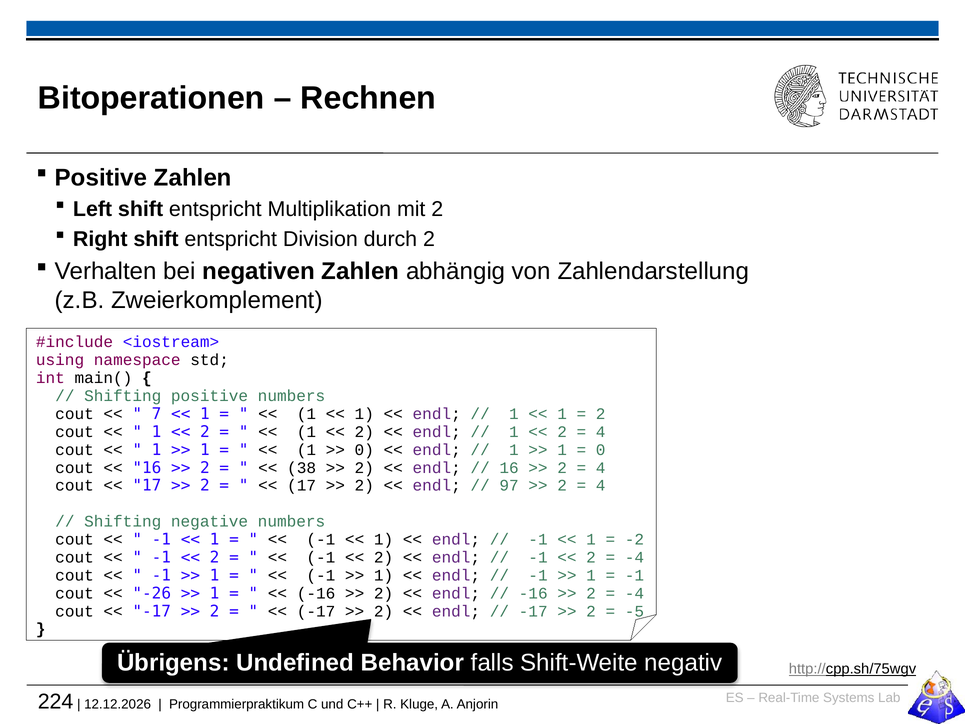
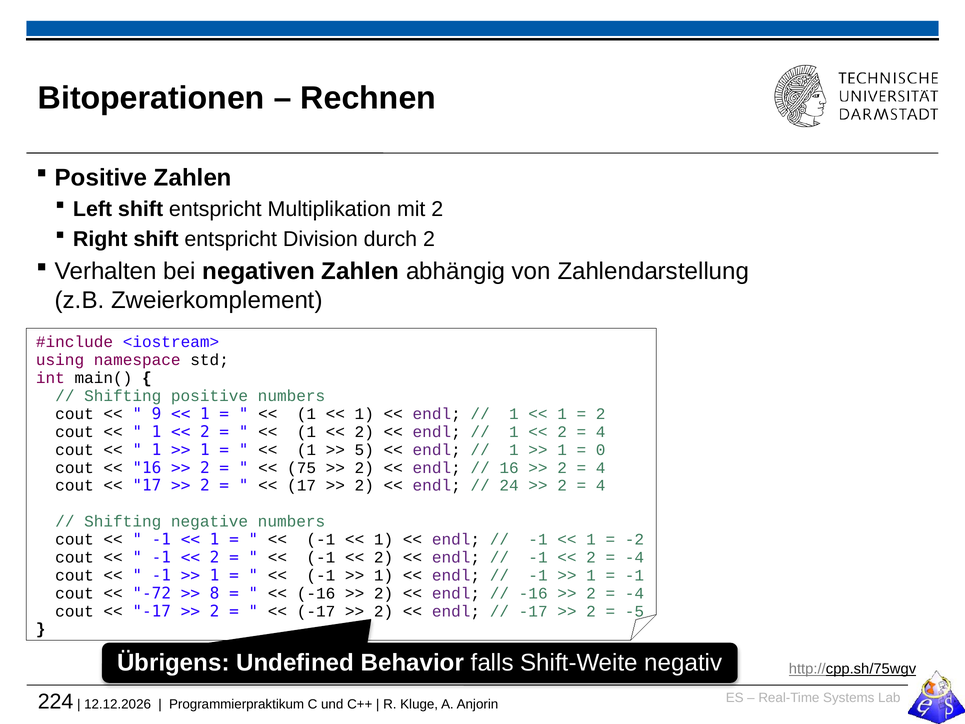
7: 7 -> 9
0 at (364, 450): 0 -> 5
38: 38 -> 75
97: 97 -> 24
-26: -26 -> -72
1 at (215, 593): 1 -> 8
